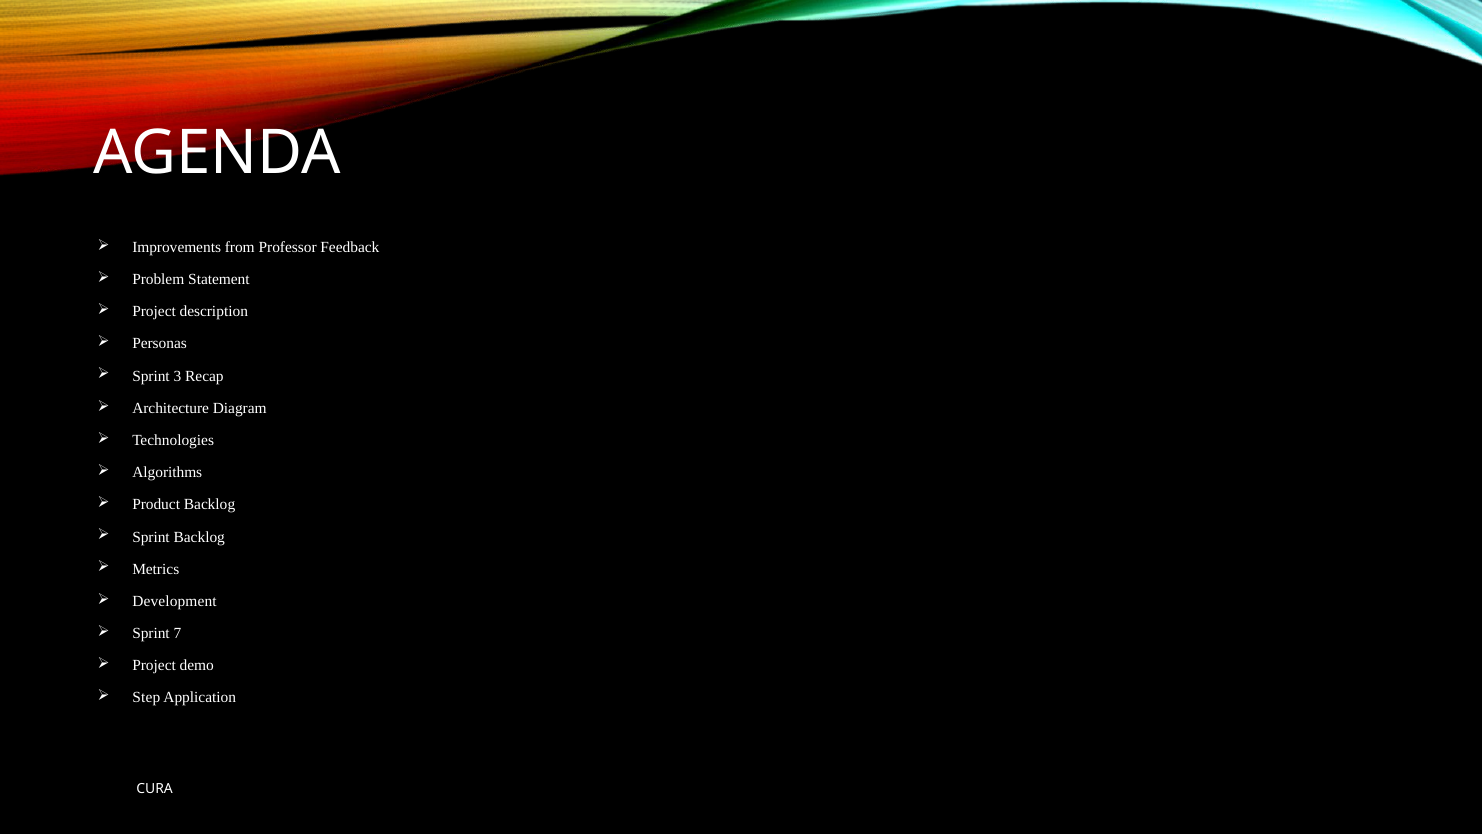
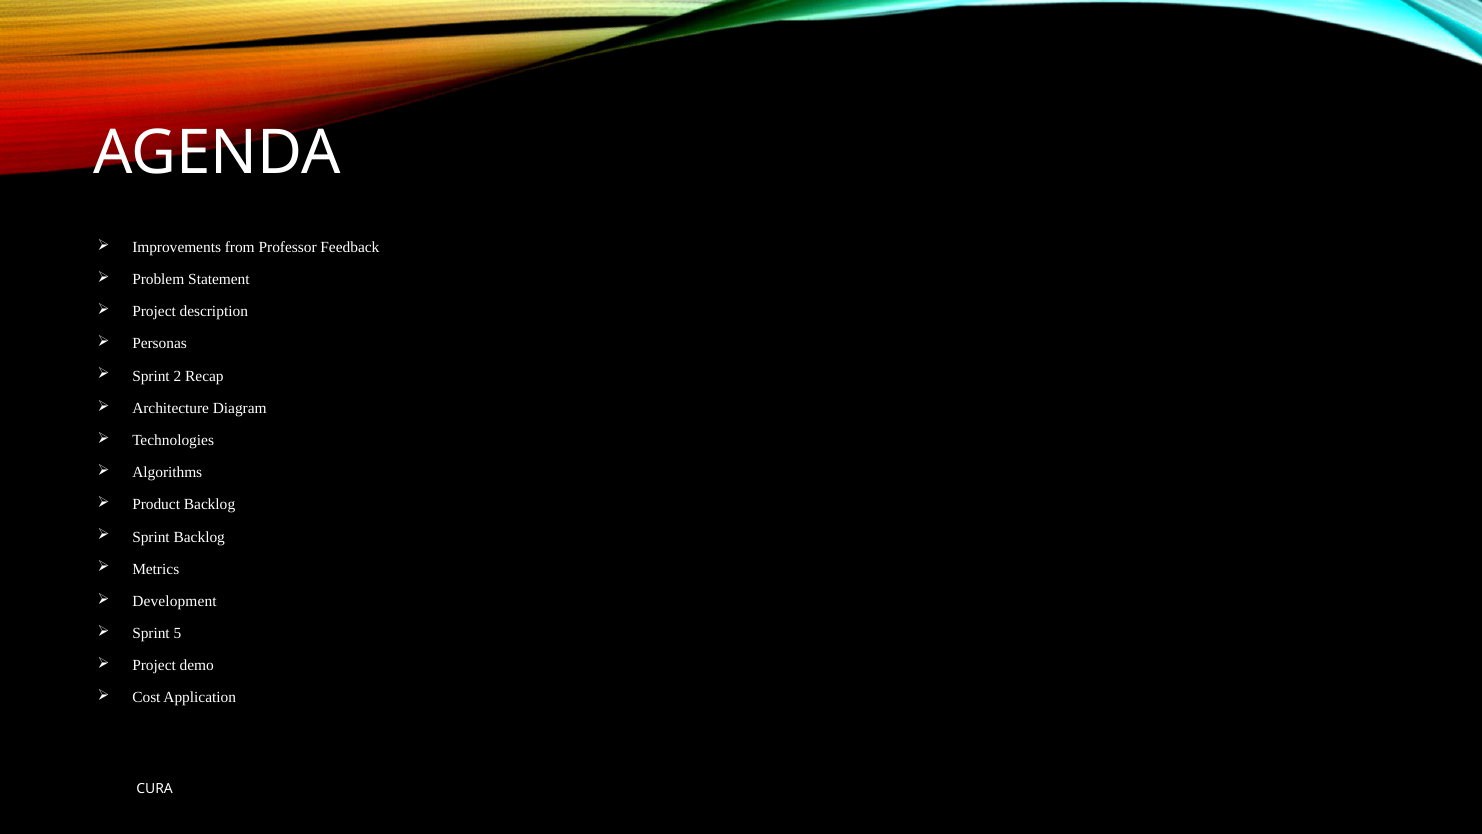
3 at (177, 376): 3 -> 2
7: 7 -> 5
Step: Step -> Cost
